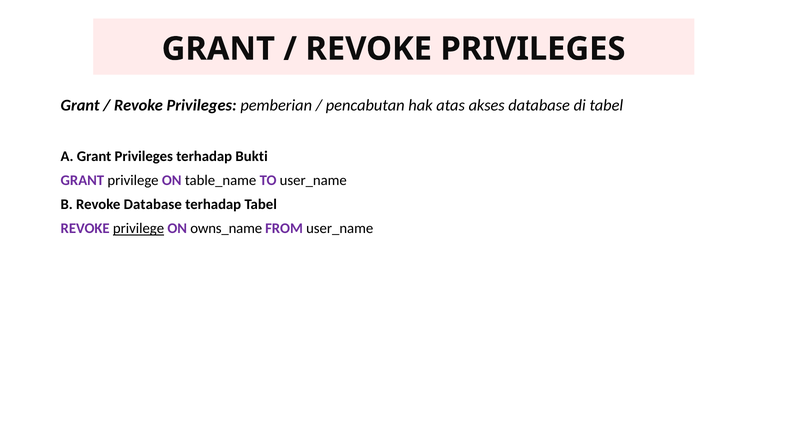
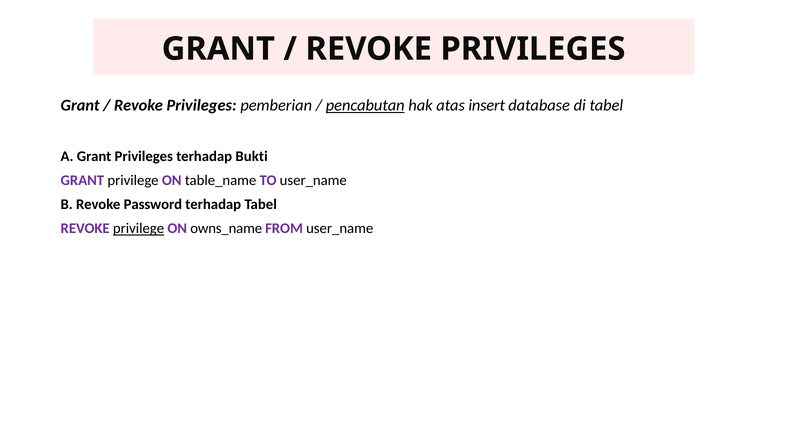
pencabutan underline: none -> present
akses: akses -> insert
Revoke Database: Database -> Password
